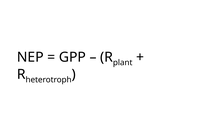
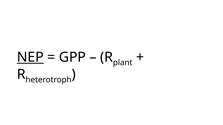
NEP underline: none -> present
